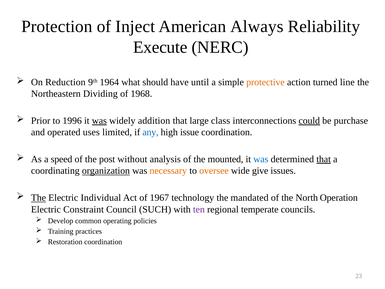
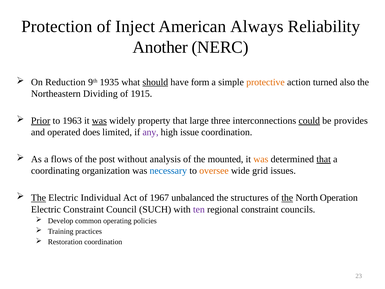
Execute: Execute -> Another
1964: 1964 -> 1935
should underline: none -> present
until: until -> form
line: line -> also
1968: 1968 -> 1915
Prior underline: none -> present
1996: 1996 -> 1963
addition: addition -> property
class: class -> three
purchase: purchase -> provides
uses: uses -> does
any colour: blue -> purple
speed: speed -> flows
was at (261, 159) colour: blue -> orange
organization underline: present -> none
necessary colour: orange -> blue
give: give -> grid
technology: technology -> unbalanced
mandated: mandated -> structures
the at (287, 198) underline: none -> present
regional temperate: temperate -> constraint
